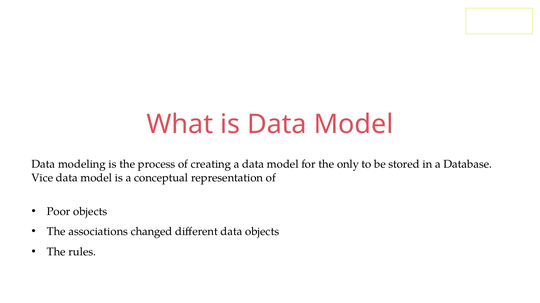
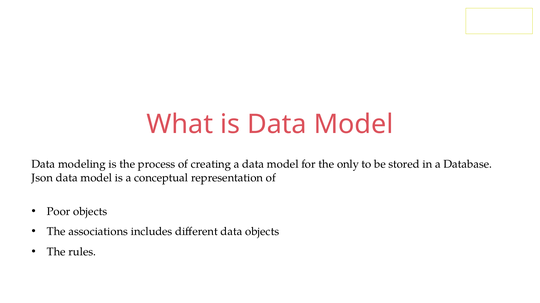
Vice: Vice -> Json
changed: changed -> includes
